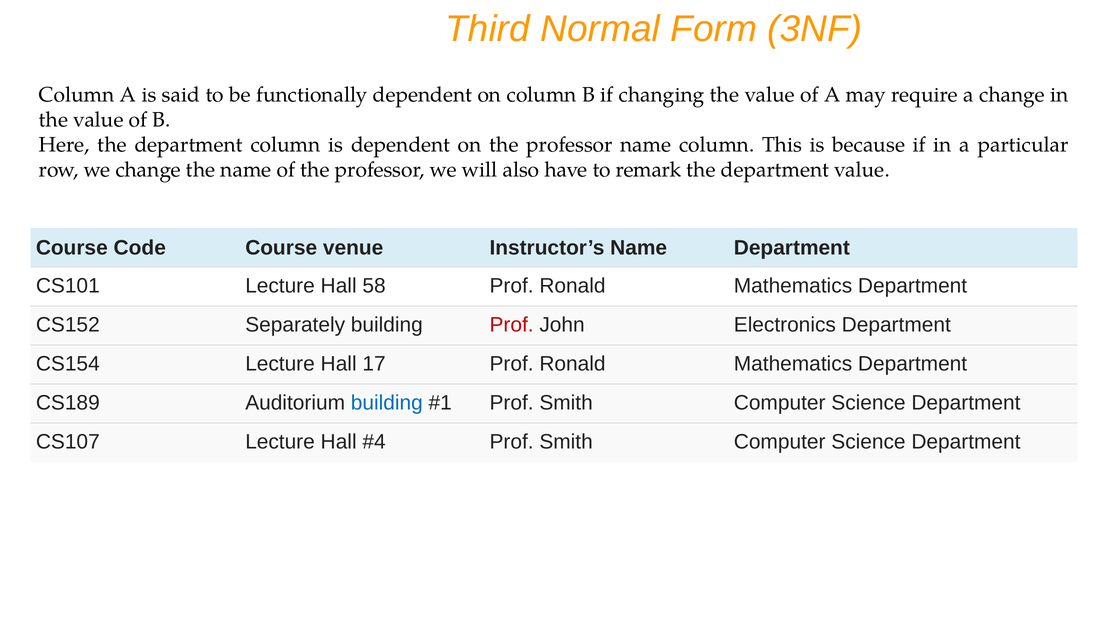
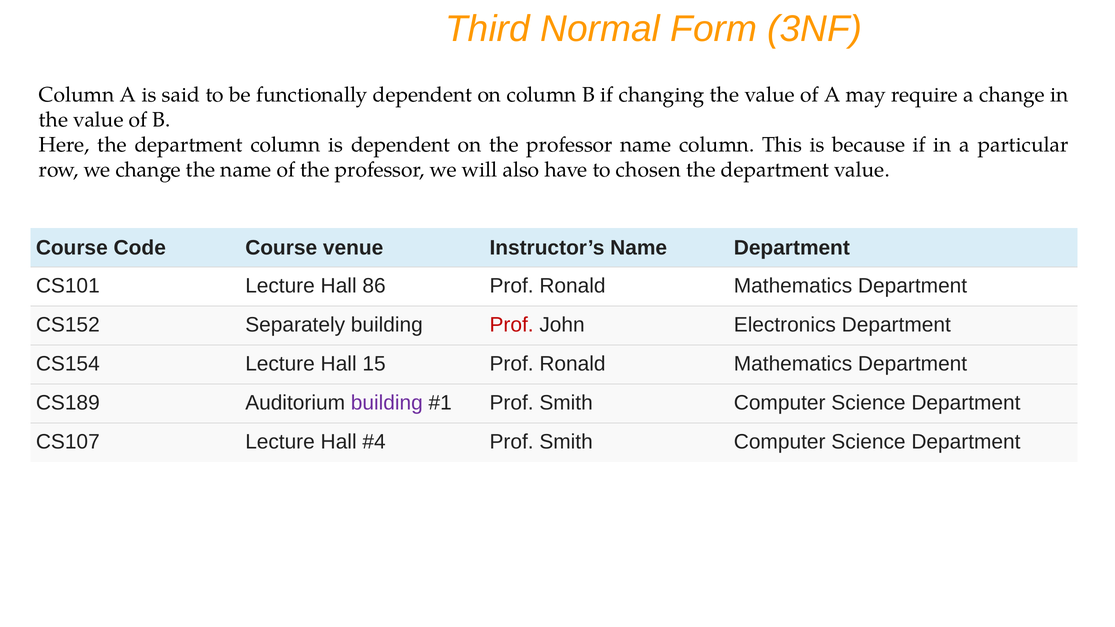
remark: remark -> chosen
58: 58 -> 86
17: 17 -> 15
building at (387, 403) colour: blue -> purple
